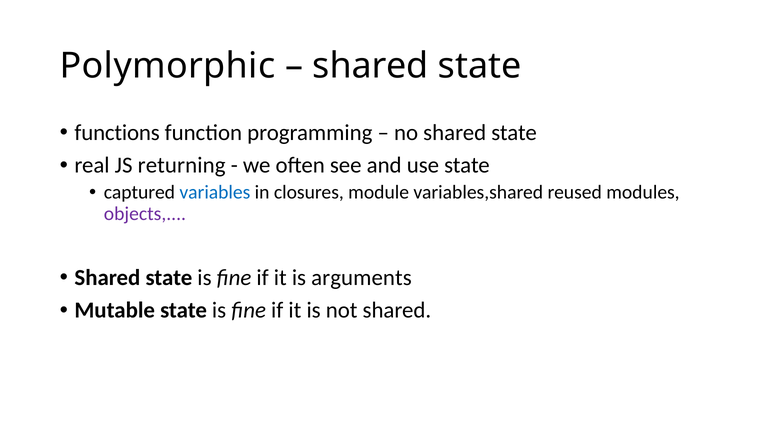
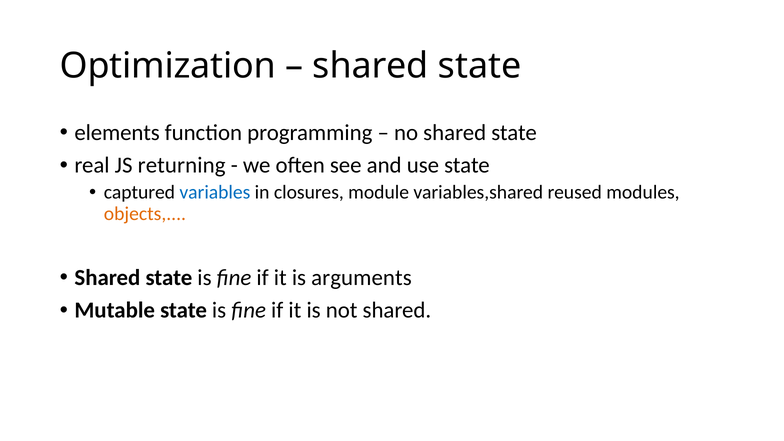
Polymorphic: Polymorphic -> Optimization
functions: functions -> elements
objects colour: purple -> orange
